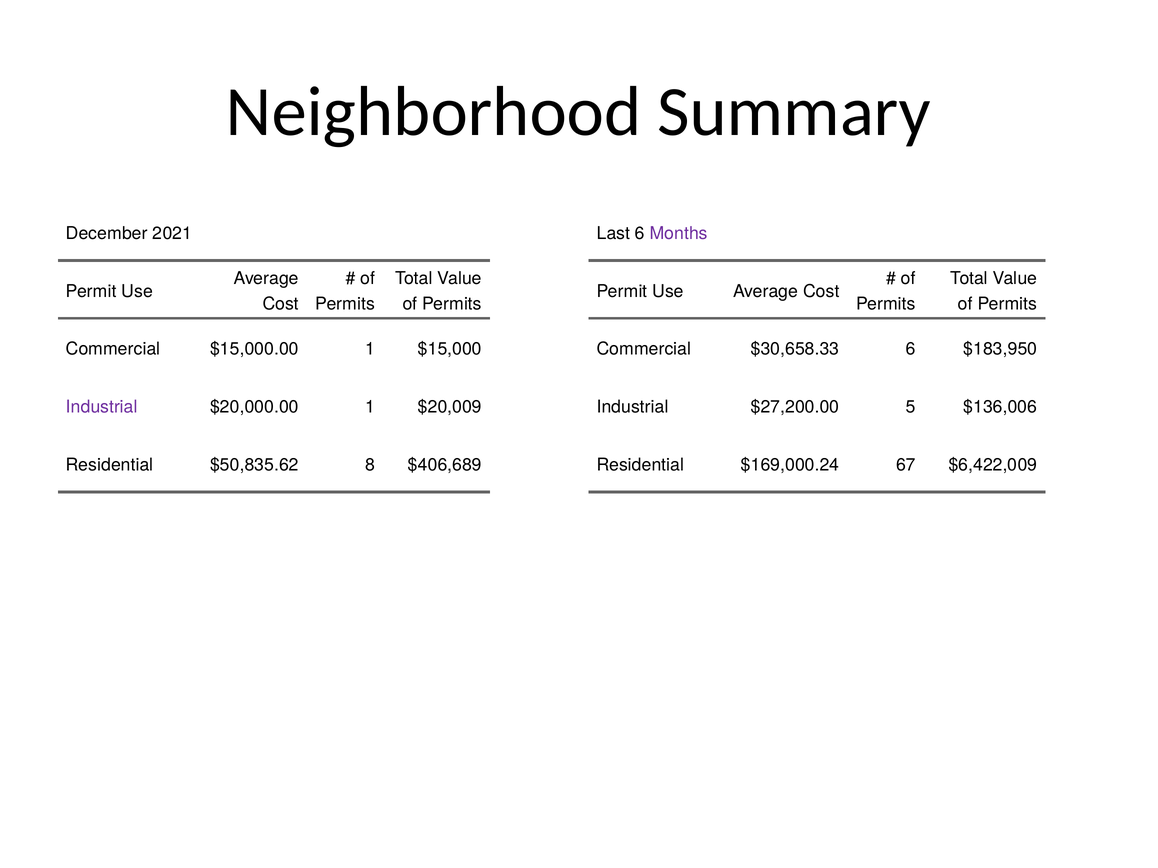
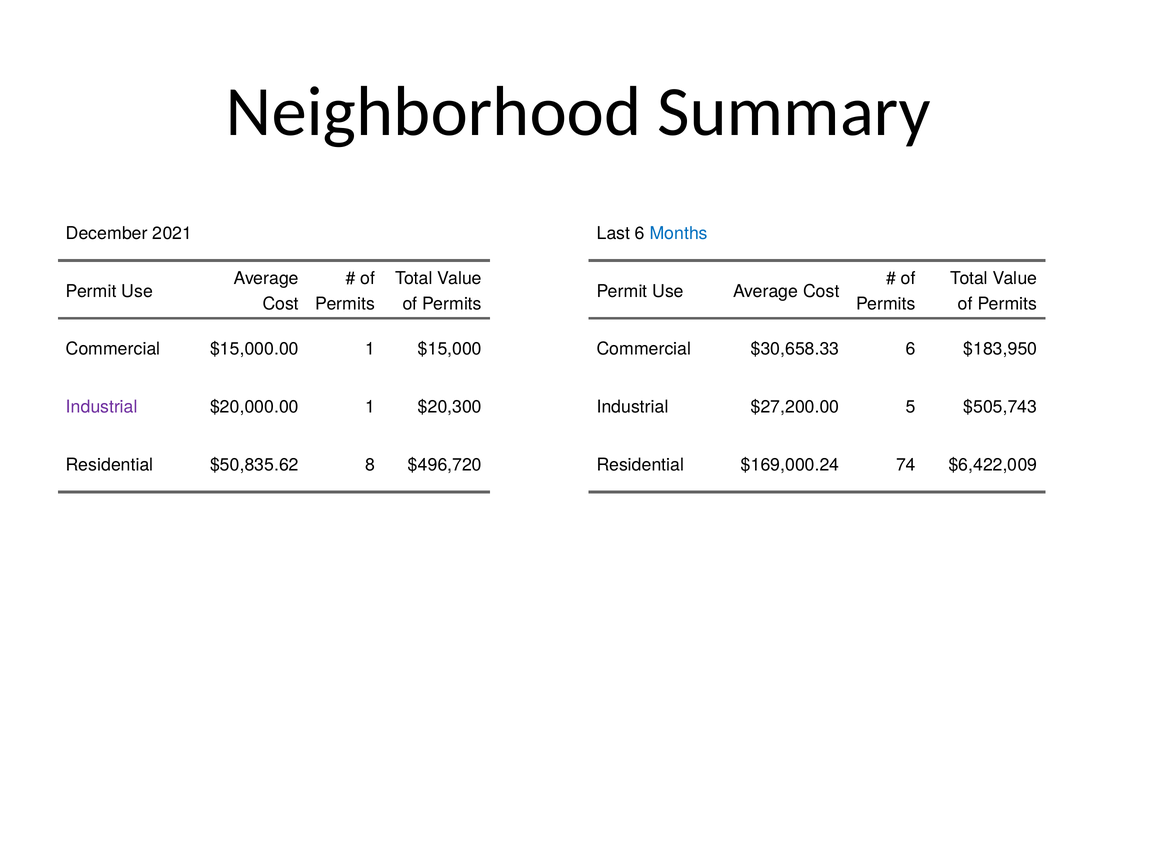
Months colour: purple -> blue
$20,009: $20,009 -> $20,300
$136,006: $136,006 -> $505,743
$406,689: $406,689 -> $496,720
67: 67 -> 74
